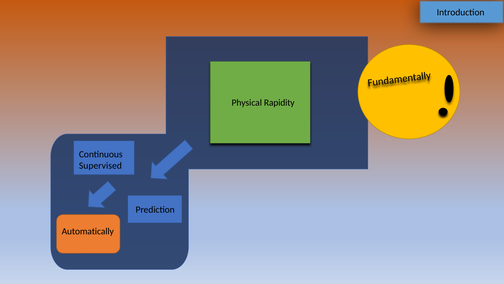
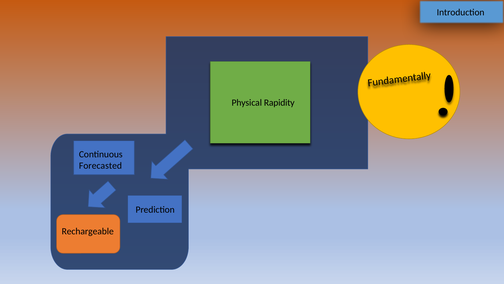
Supervised: Supervised -> Forecasted
Automatically: Automatically -> Rechargeable
